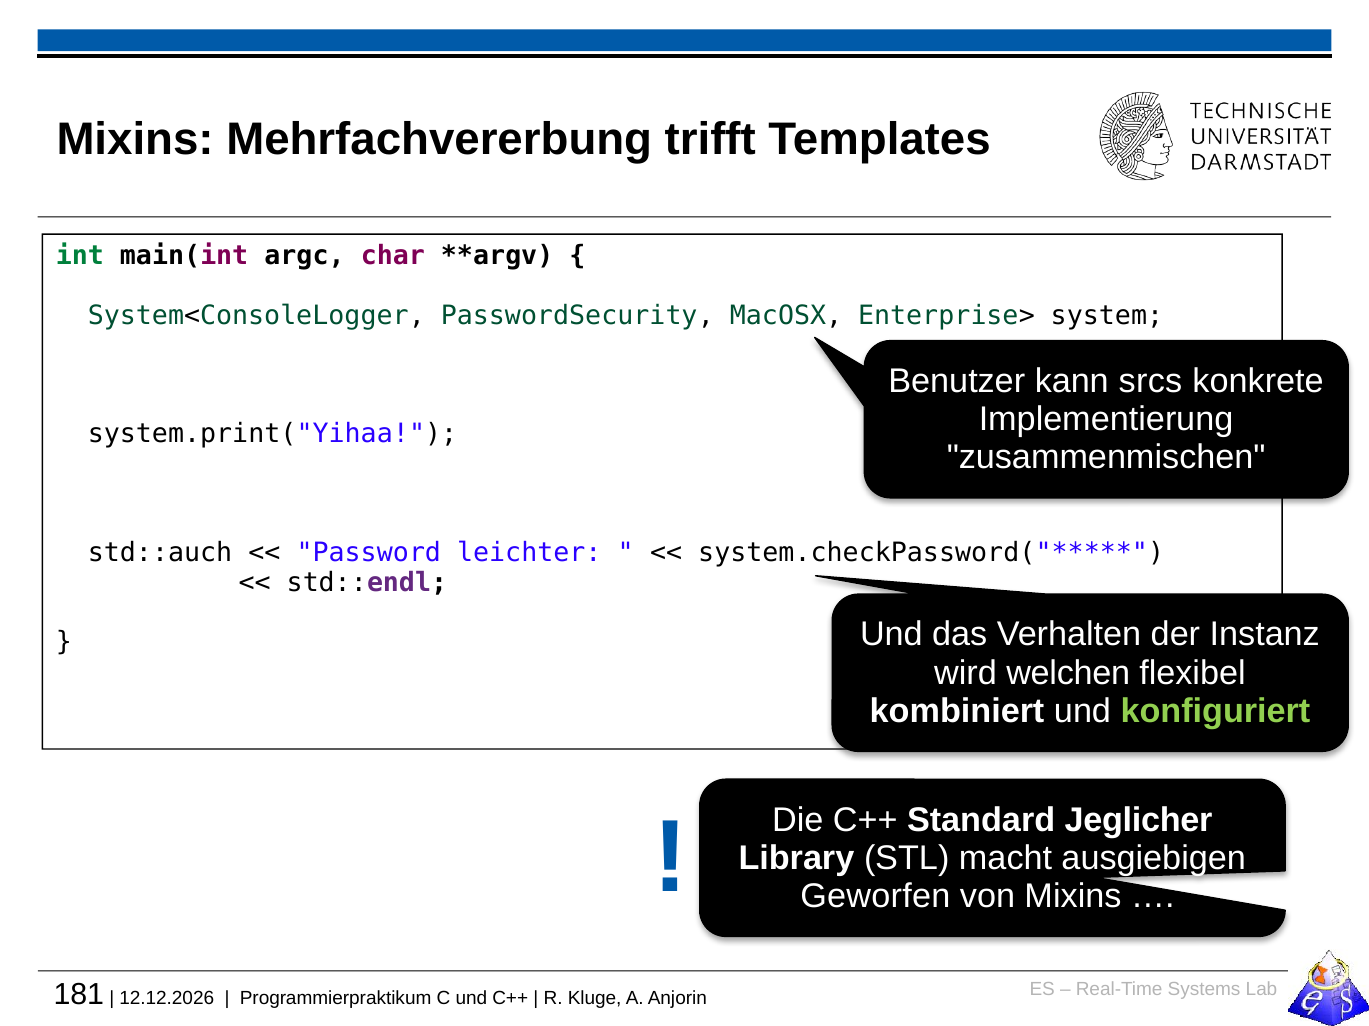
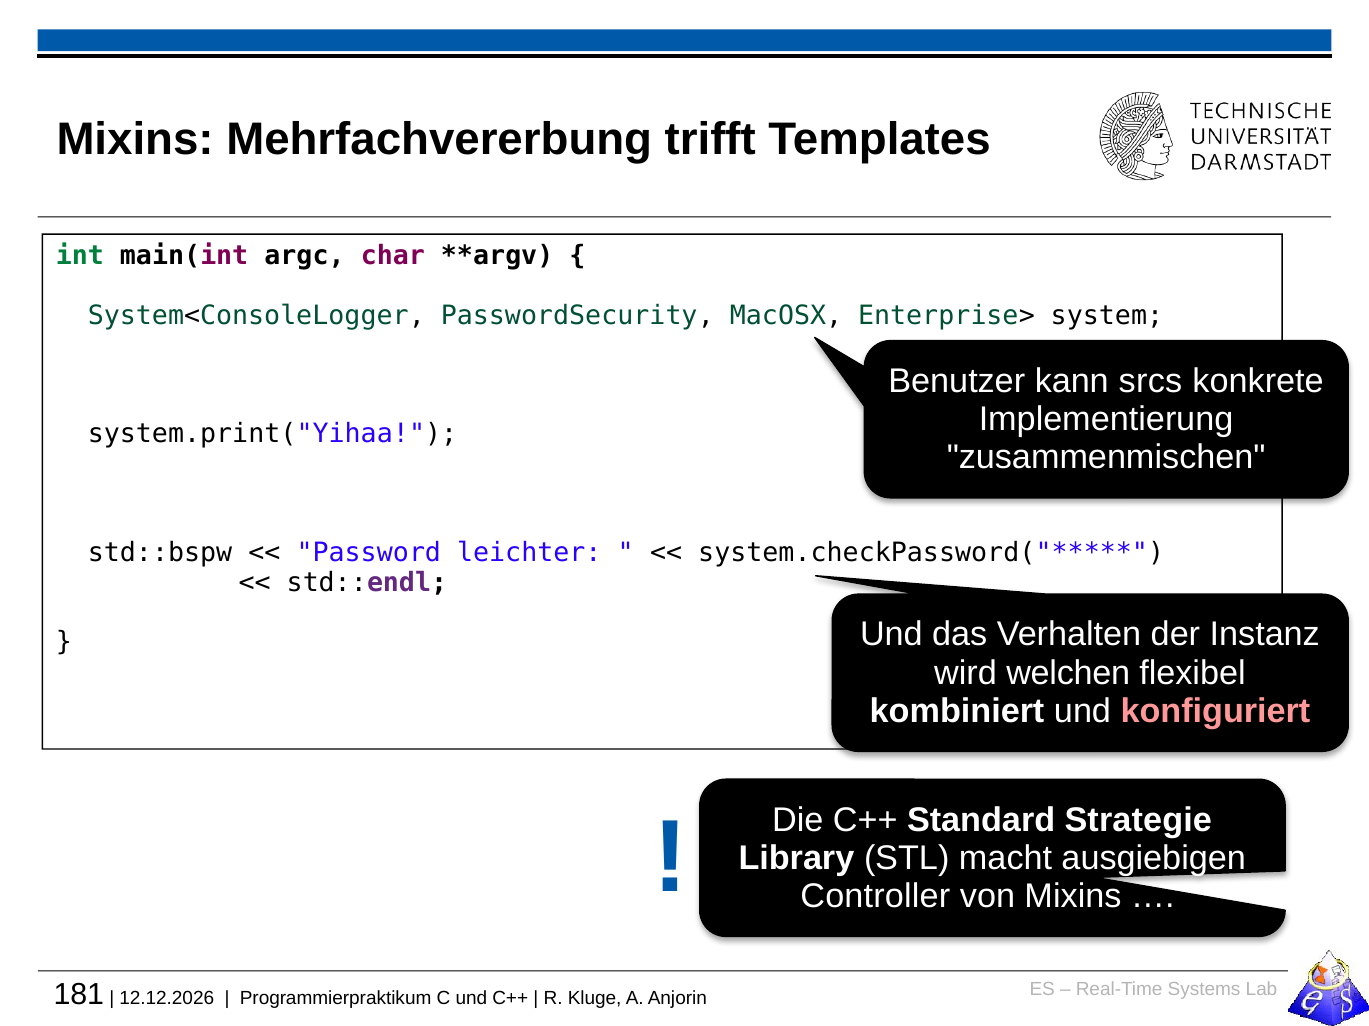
std::auch: std::auch -> std::bspw
konfiguriert colour: light green -> pink
Jeglicher: Jeglicher -> Strategie
Geworfen: Geworfen -> Controller
